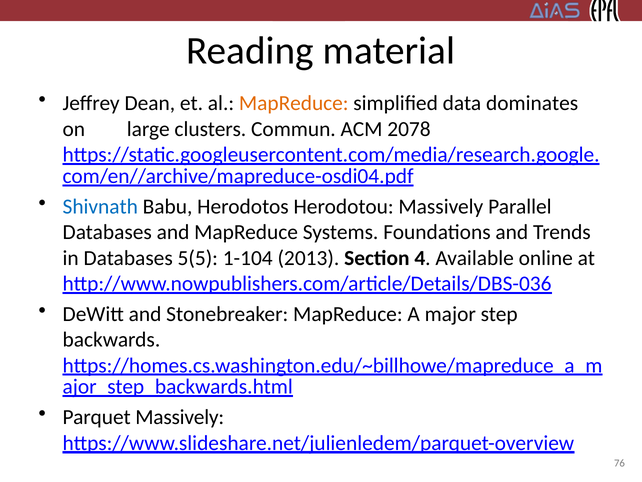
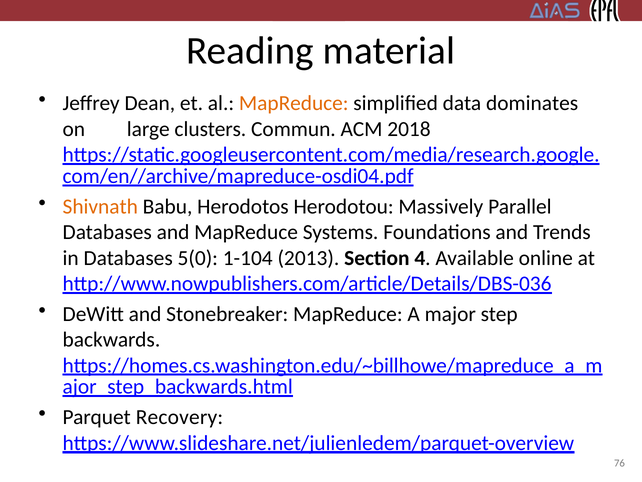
2078: 2078 -> 2018
Shivnath colour: blue -> orange
5(5: 5(5 -> 5(0
Parquet Massively: Massively -> Recovery
